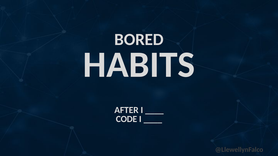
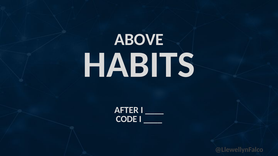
BORED: BORED -> ABOVE
